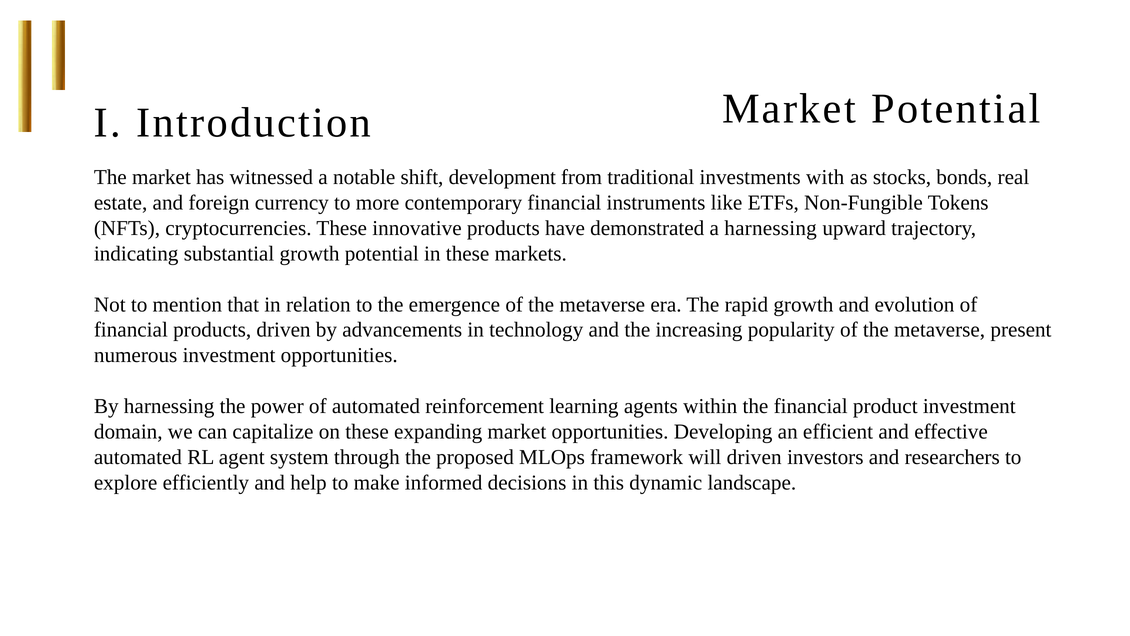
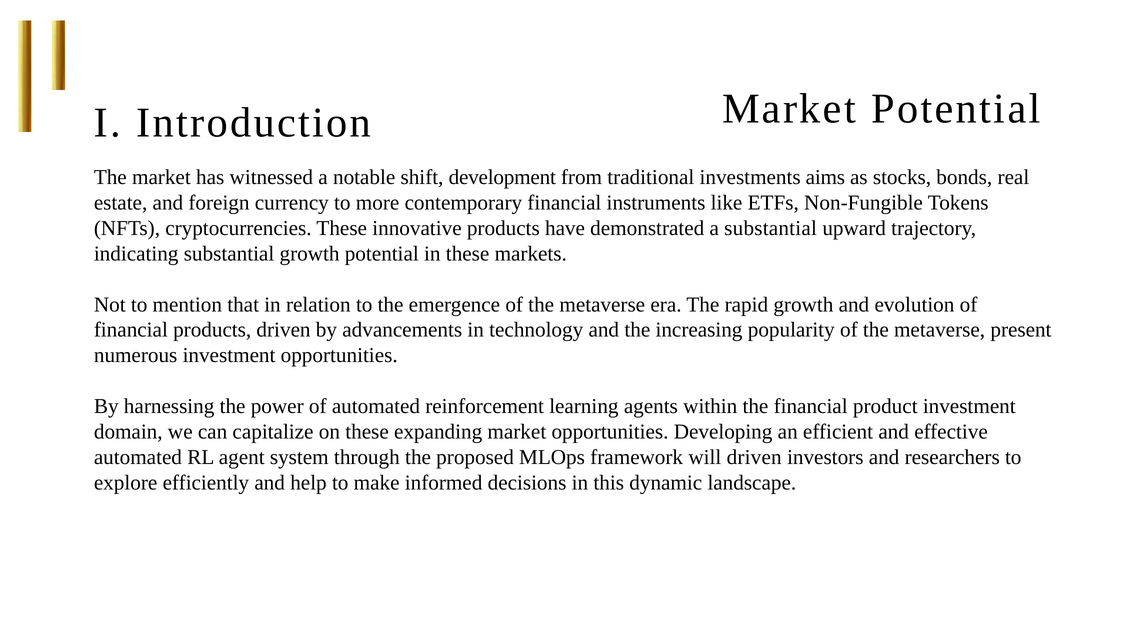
with: with -> aims
a harnessing: harnessing -> substantial
